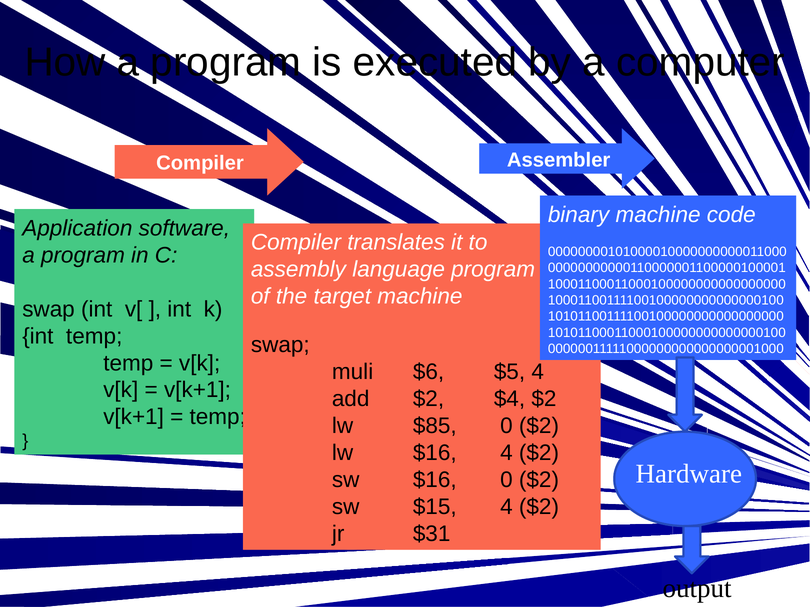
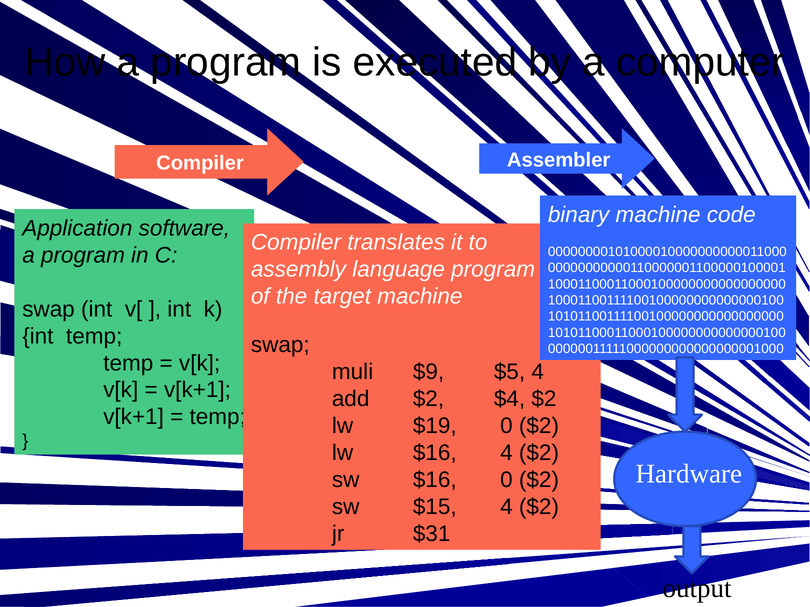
$6: $6 -> $9
$85: $85 -> $19
